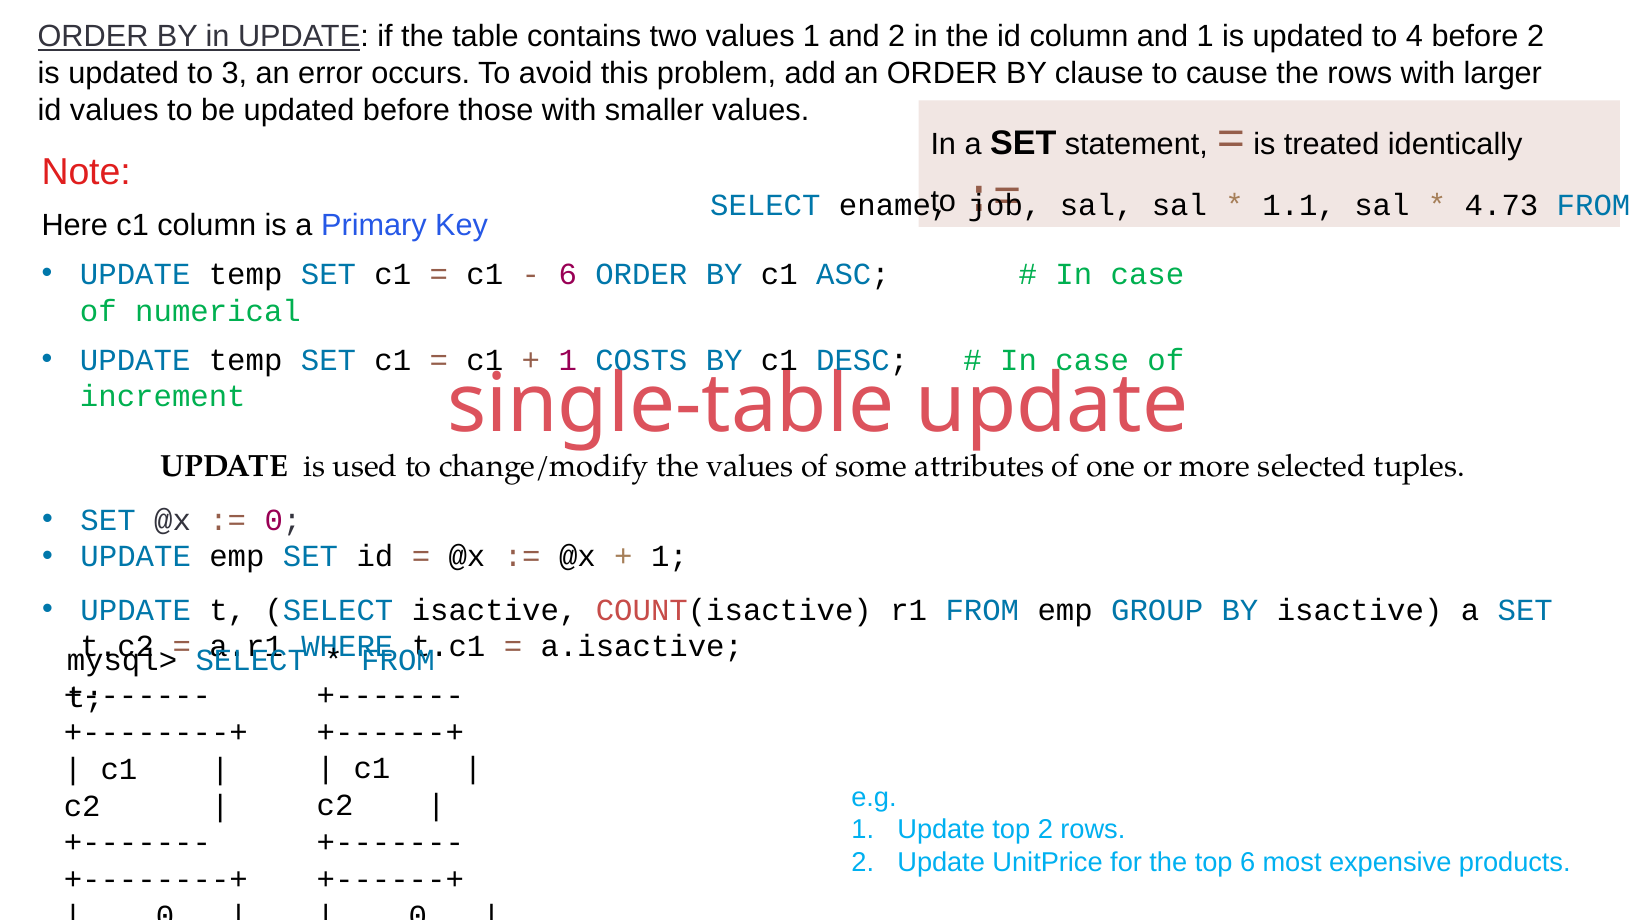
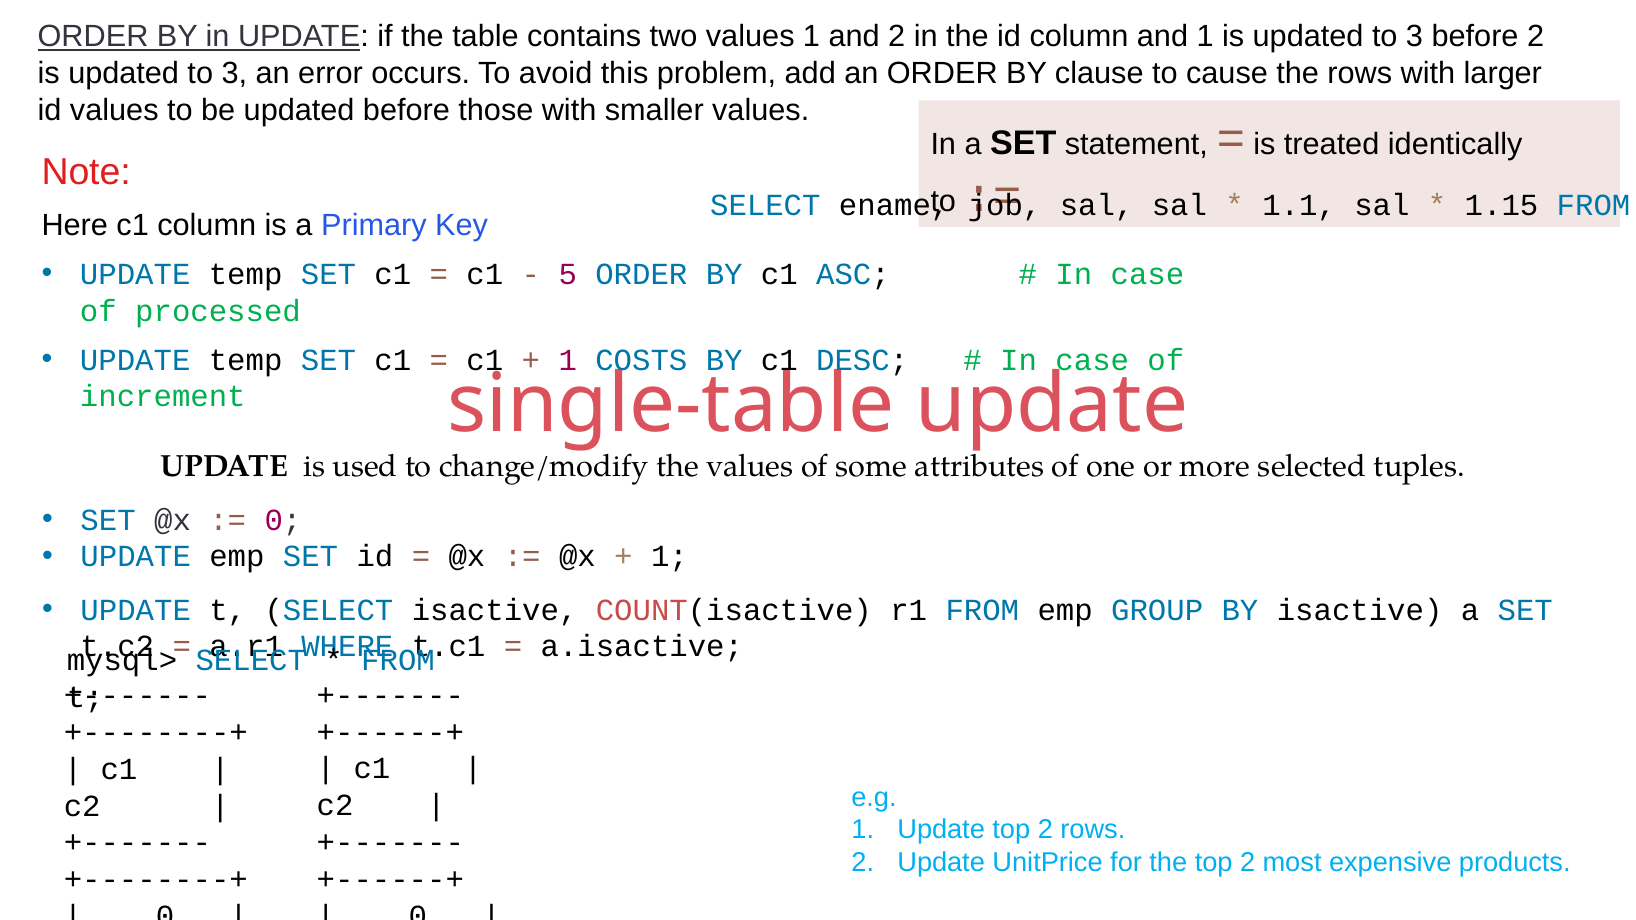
4 at (1414, 37): 4 -> 3
4.73: 4.73 -> 1.15
6 at (568, 274): 6 -> 5
numerical: numerical -> processed
the top 6: 6 -> 2
